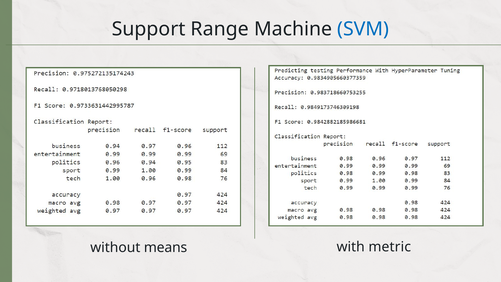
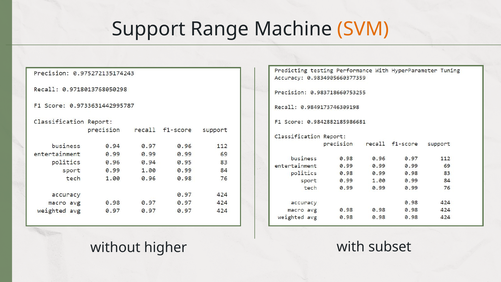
SVM colour: blue -> orange
means: means -> higher
metric: metric -> subset
